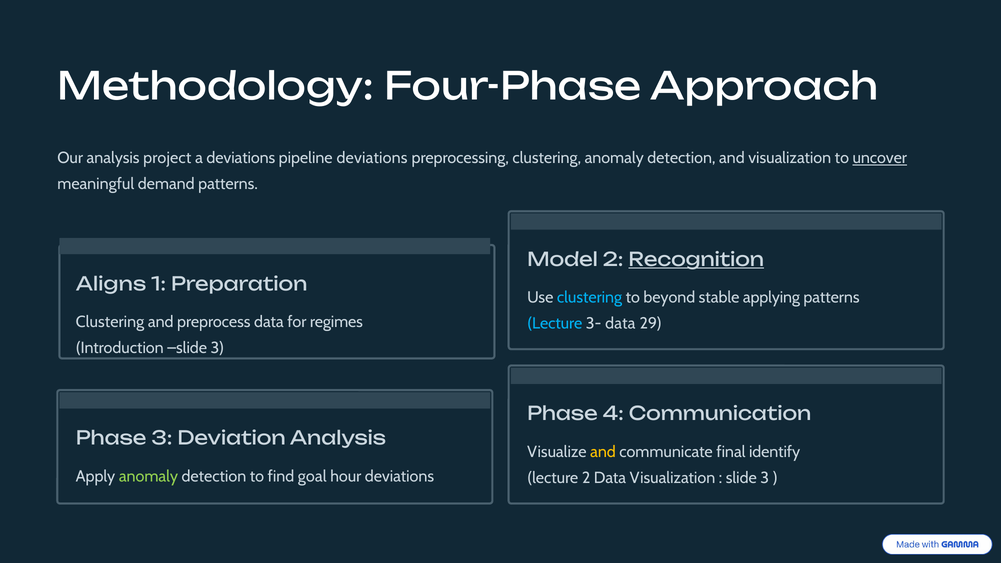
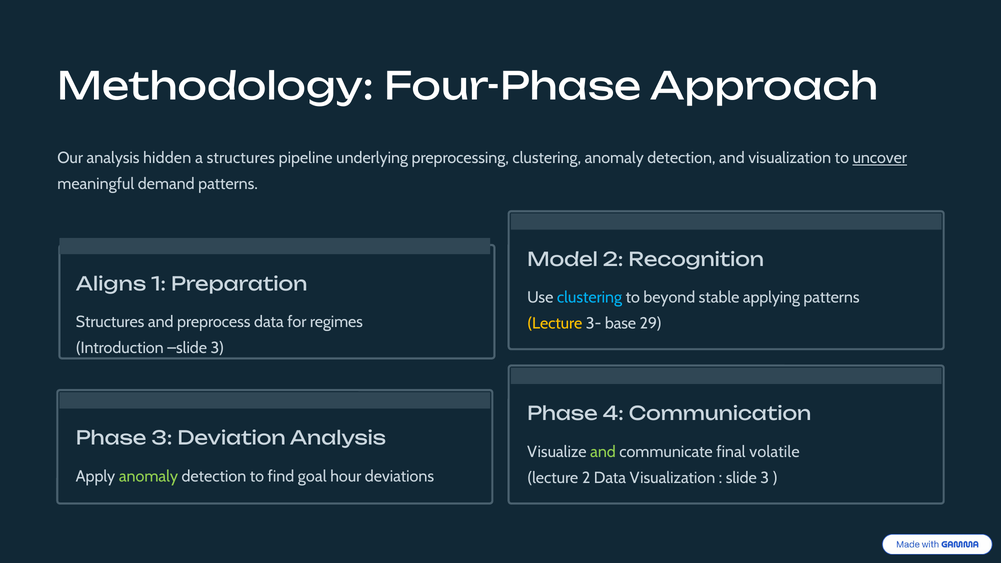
project: project -> hidden
a deviations: deviations -> structures
pipeline deviations: deviations -> underlying
Recognition underline: present -> none
Clustering at (110, 322): Clustering -> Structures
Lecture at (555, 324) colour: light blue -> yellow
3- data: data -> base
and at (603, 452) colour: yellow -> light green
identify: identify -> volatile
